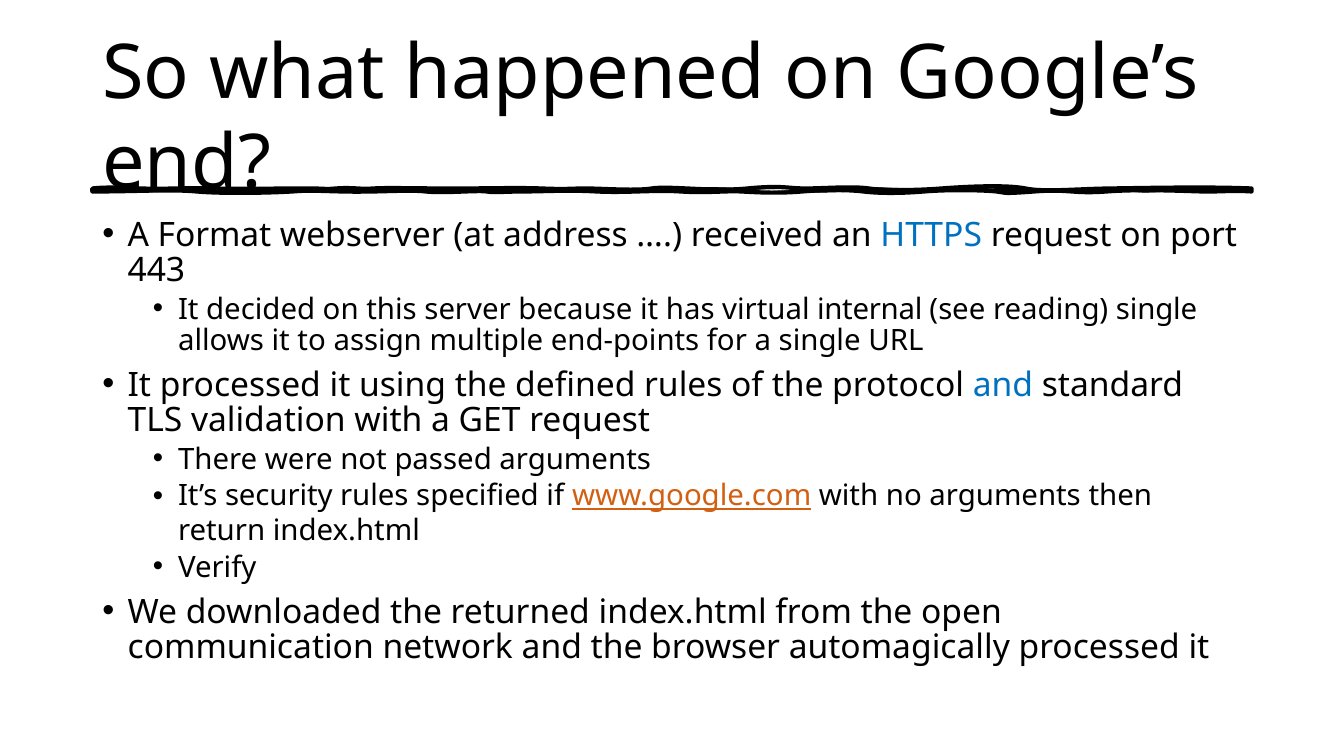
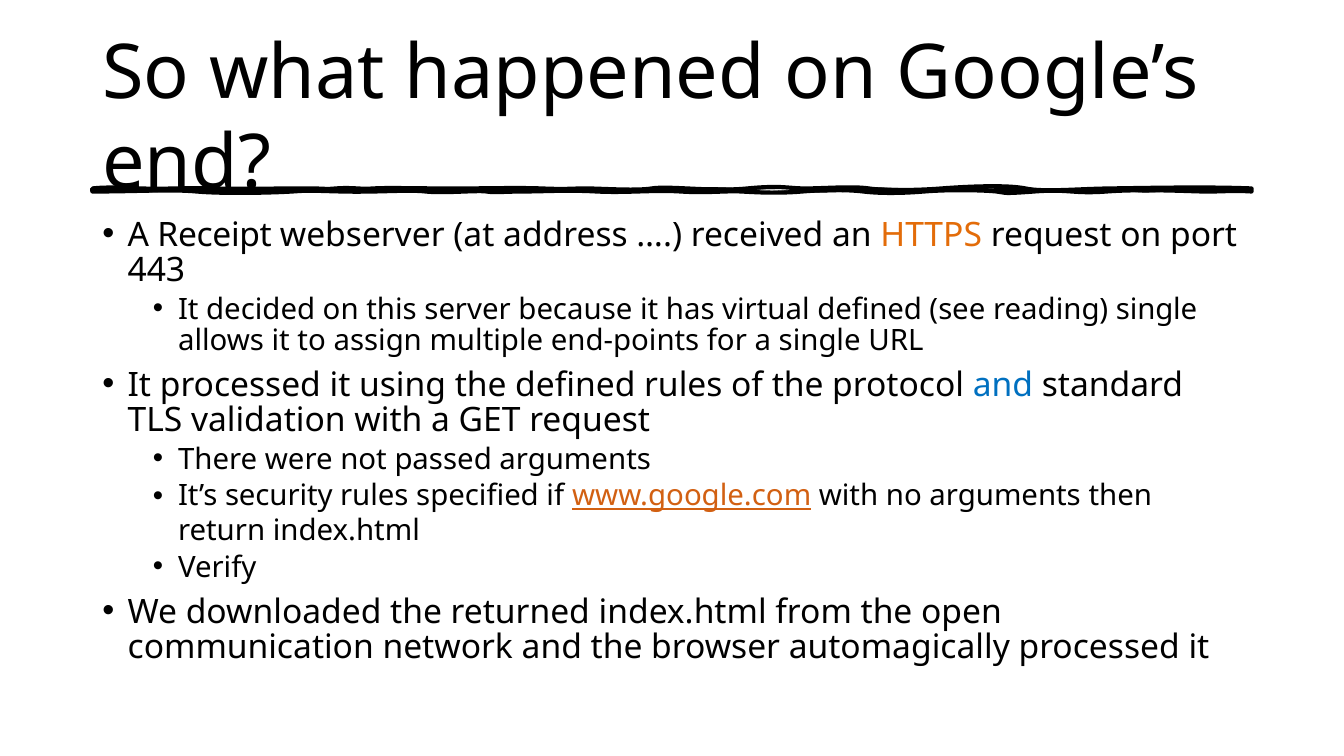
Format: Format -> Receipt
HTTPS colour: blue -> orange
virtual internal: internal -> defined
